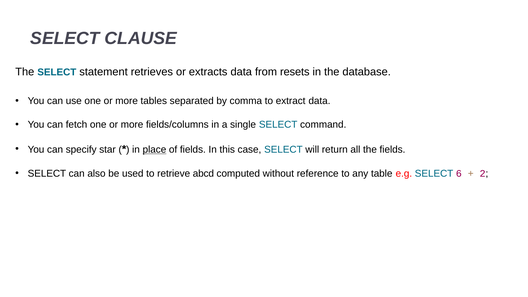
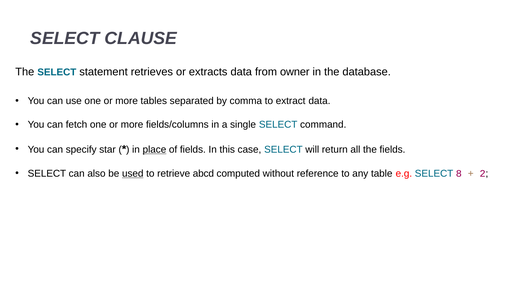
resets: resets -> owner
used underline: none -> present
6: 6 -> 8
